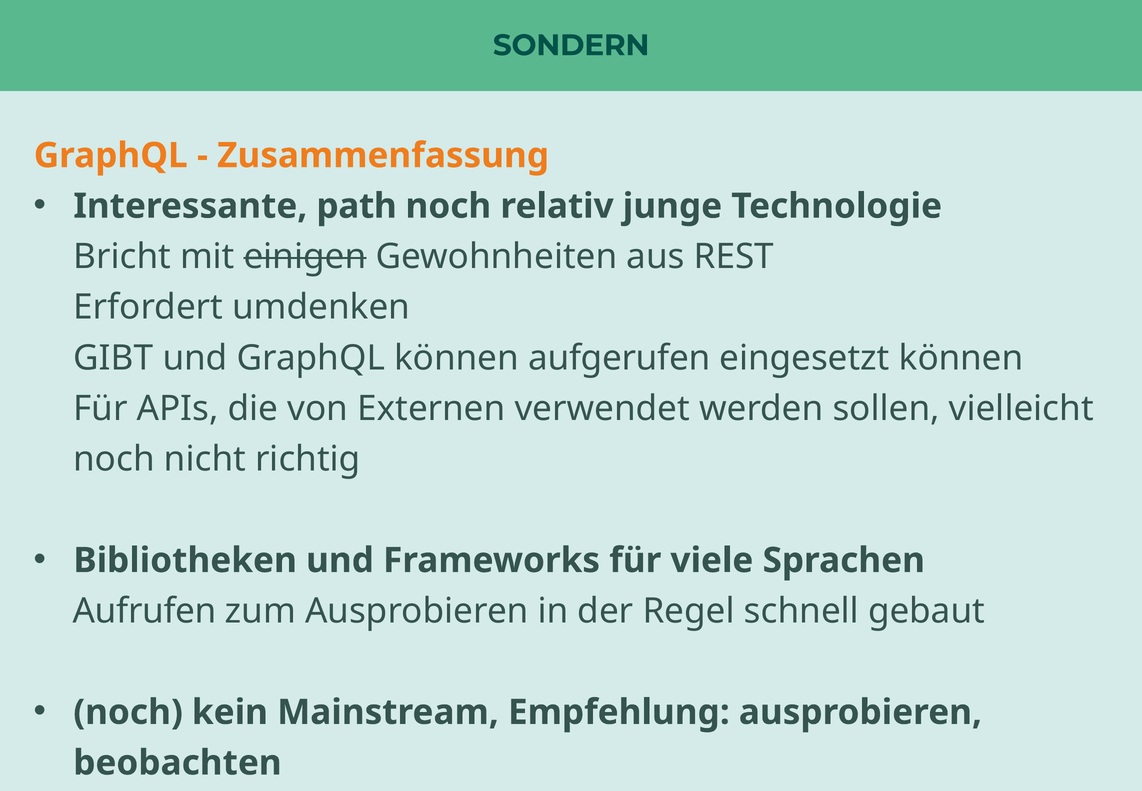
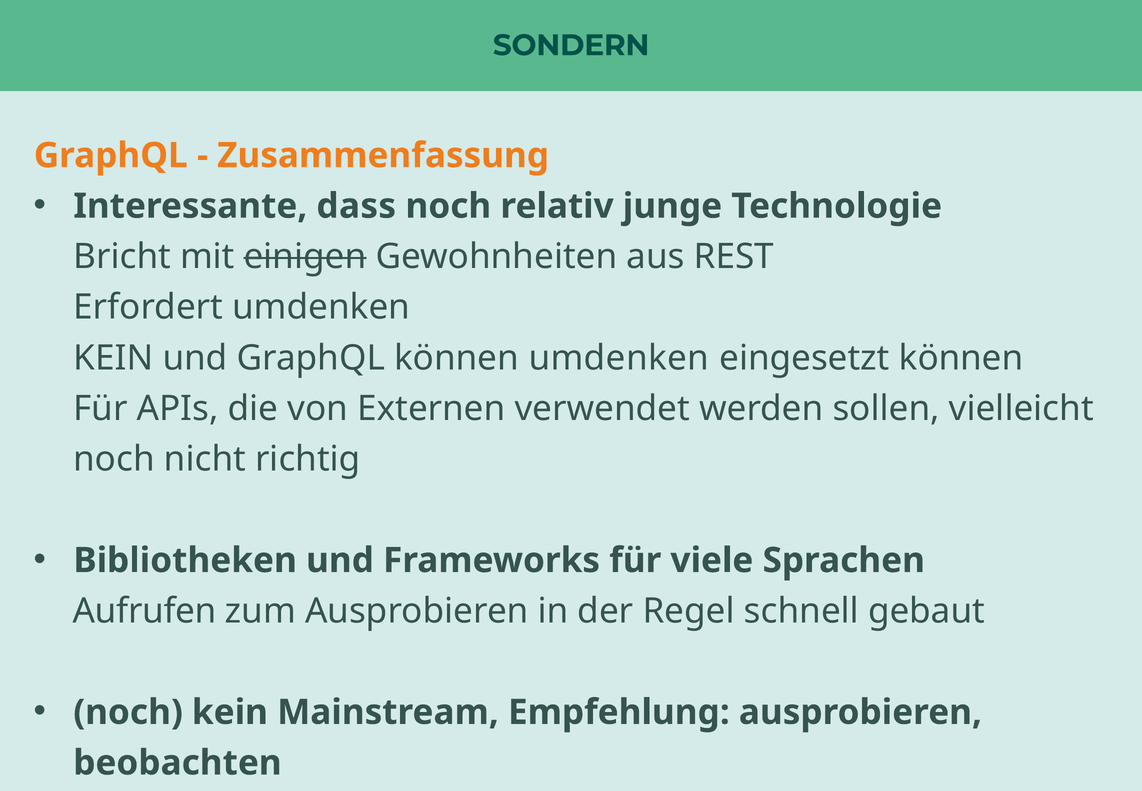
path: path -> dass
GIBT at (113, 358): GIBT -> KEIN
können aufgerufen: aufgerufen -> umdenken
